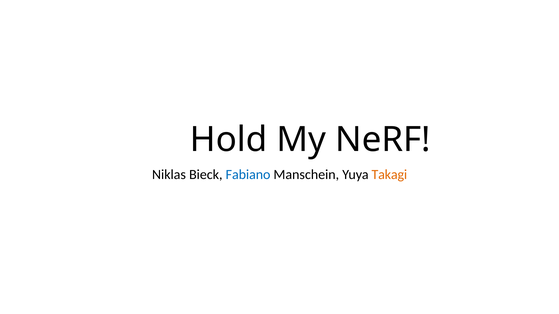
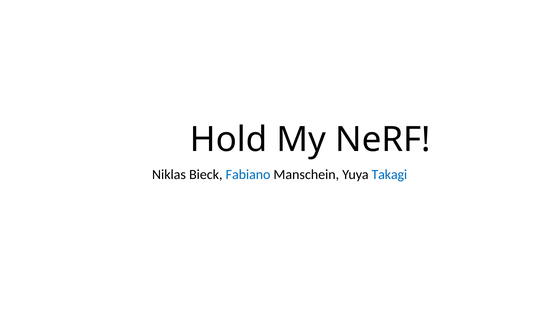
Takagi colour: orange -> blue
